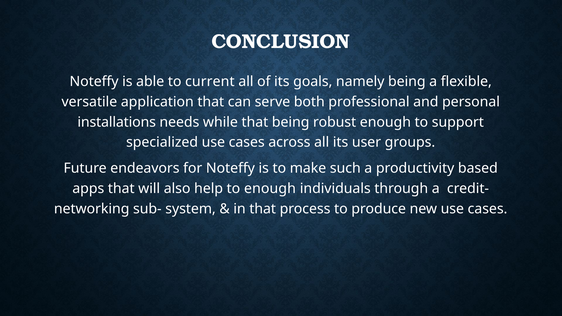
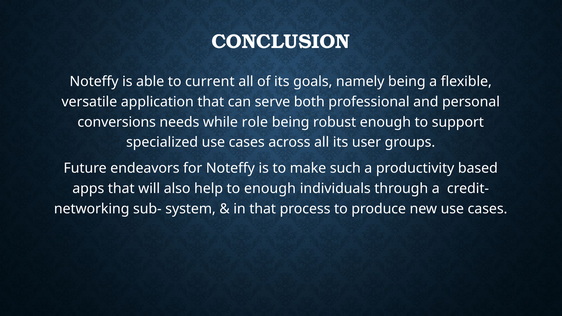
installations: installations -> conversions
while that: that -> role
